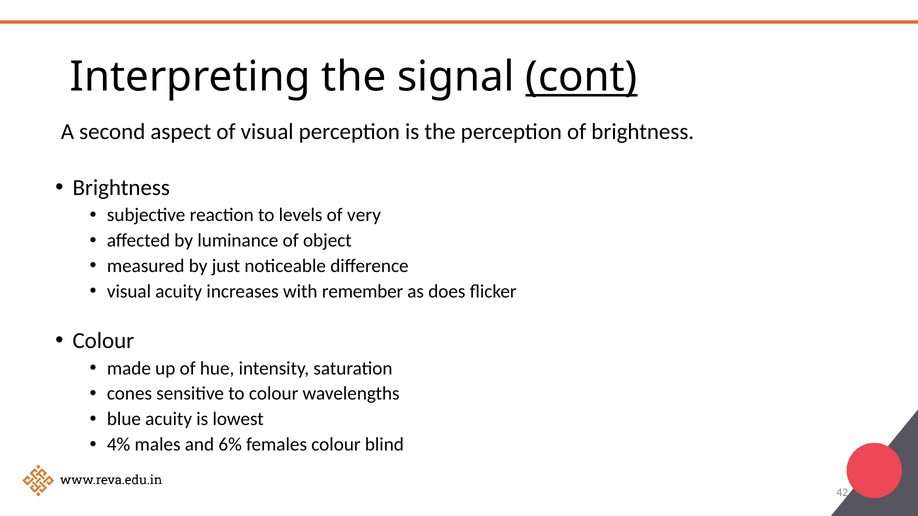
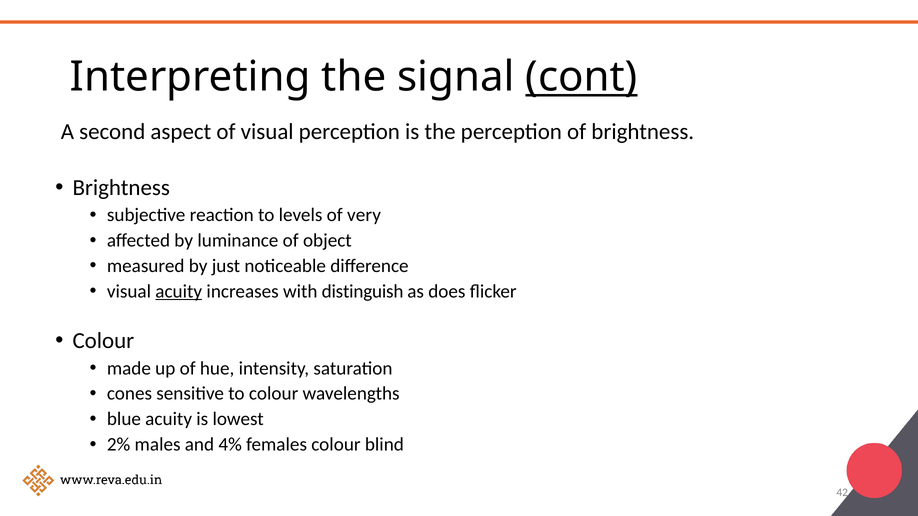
acuity at (179, 292) underline: none -> present
remember: remember -> distinguish
4%: 4% -> 2%
6%: 6% -> 4%
